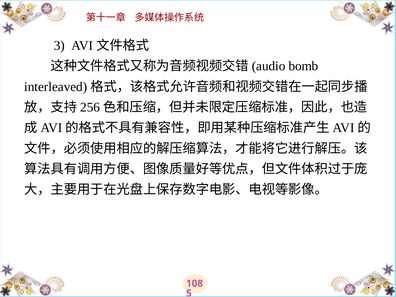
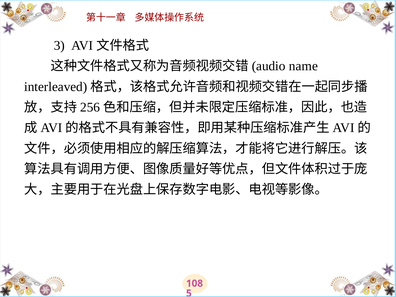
bomb: bomb -> name
